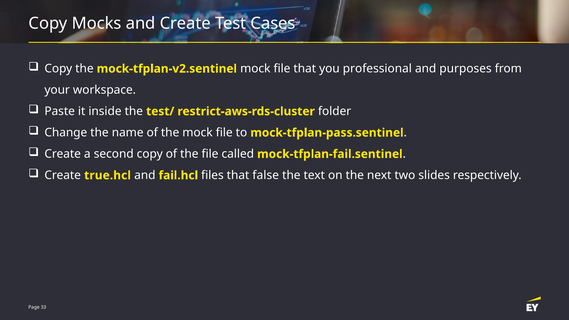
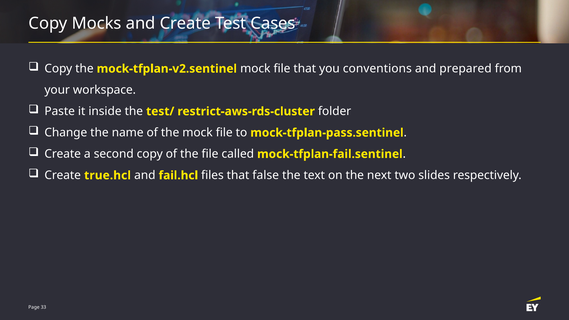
professional: professional -> conventions
purposes: purposes -> prepared
